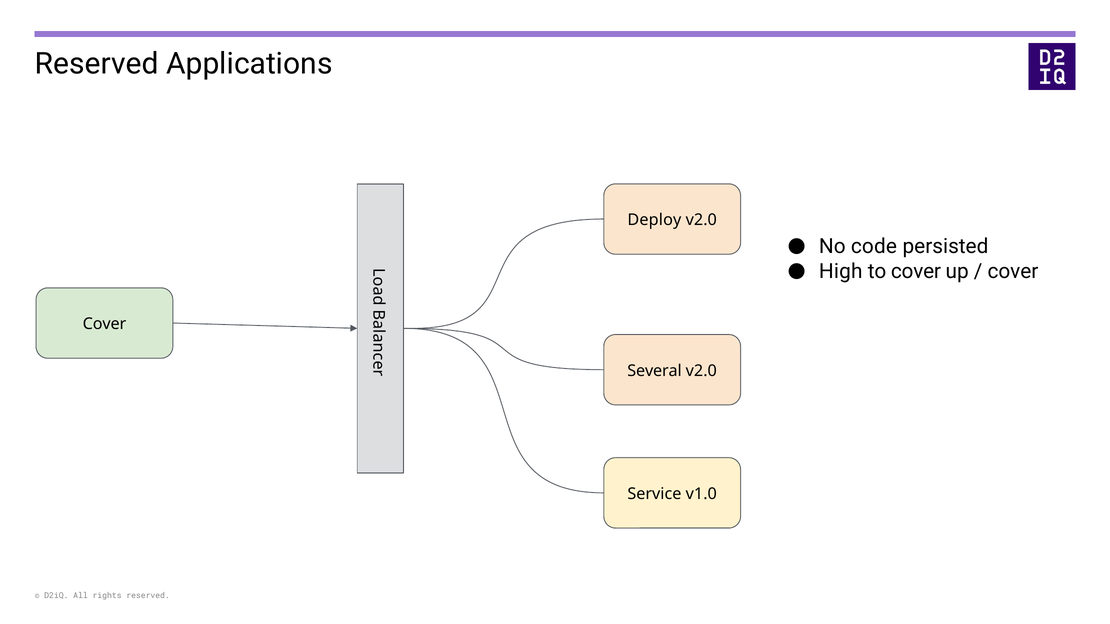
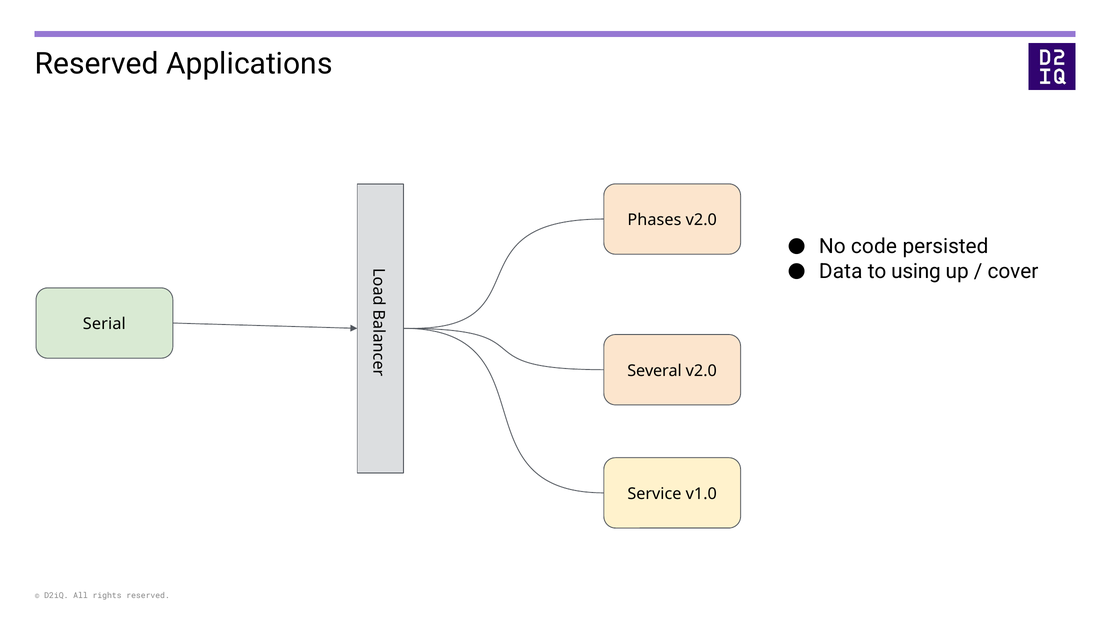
Deploy: Deploy -> Phases
High: High -> Data
to cover: cover -> using
Cover at (104, 324): Cover -> Serial
